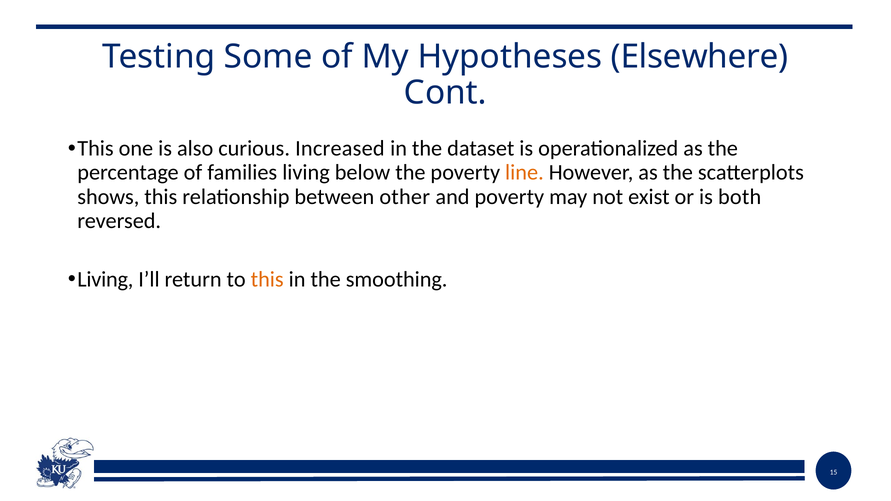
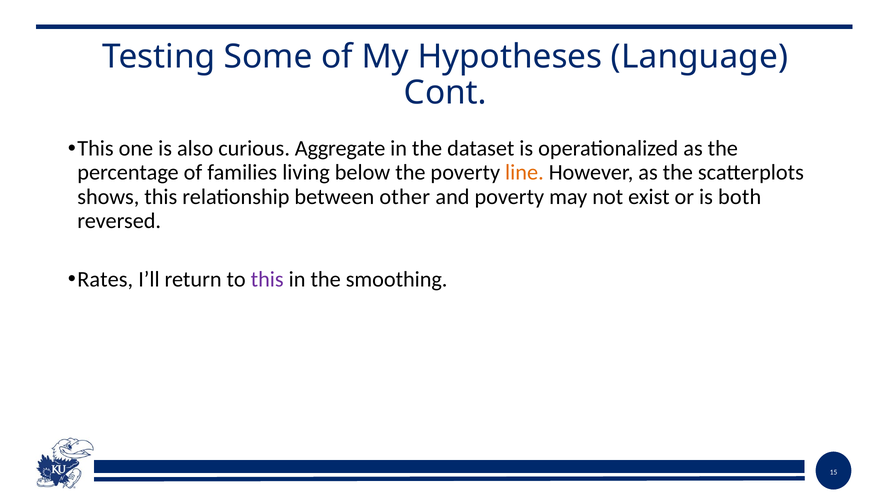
Elsewhere: Elsewhere -> Language
Increased: Increased -> Aggregate
Living at (105, 279): Living -> Rates
this at (267, 279) colour: orange -> purple
